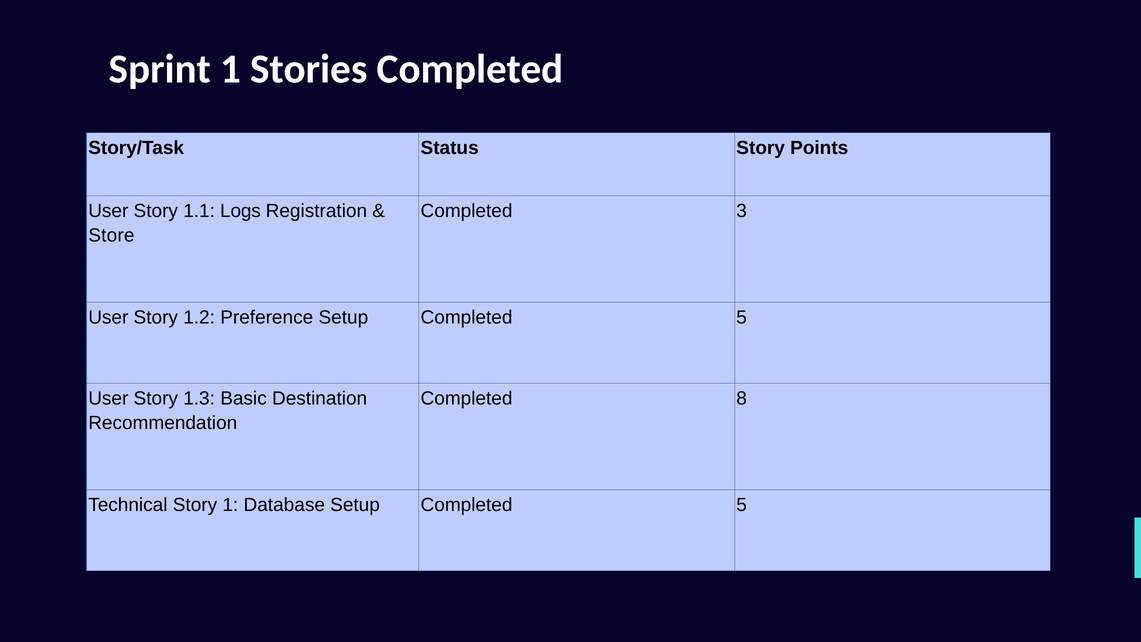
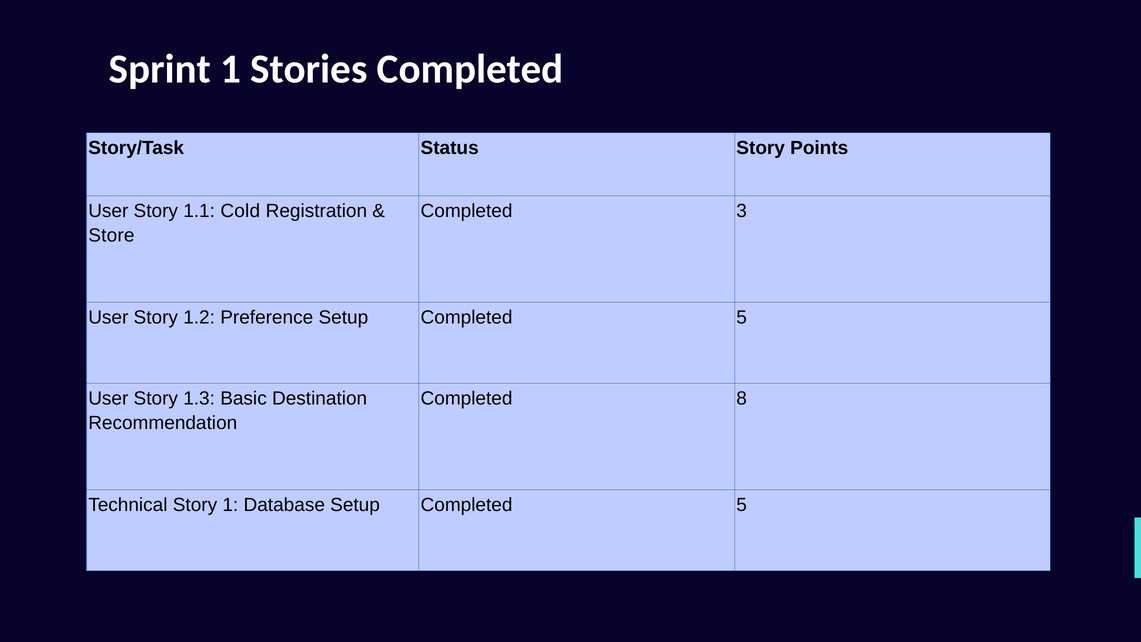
Logs: Logs -> Cold
